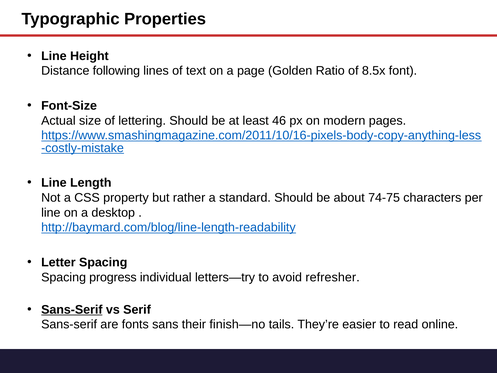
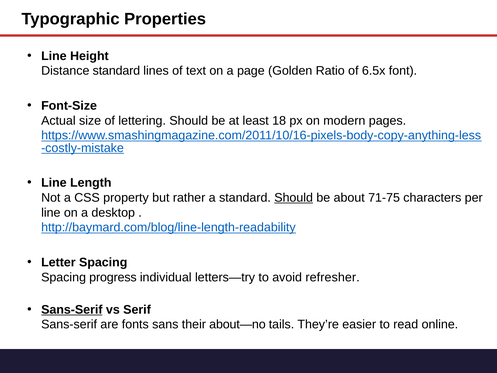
Distance following: following -> standard
8.5x: 8.5x -> 6.5x
46: 46 -> 18
Should at (294, 198) underline: none -> present
74-75: 74-75 -> 71-75
finish—no: finish—no -> about—no
